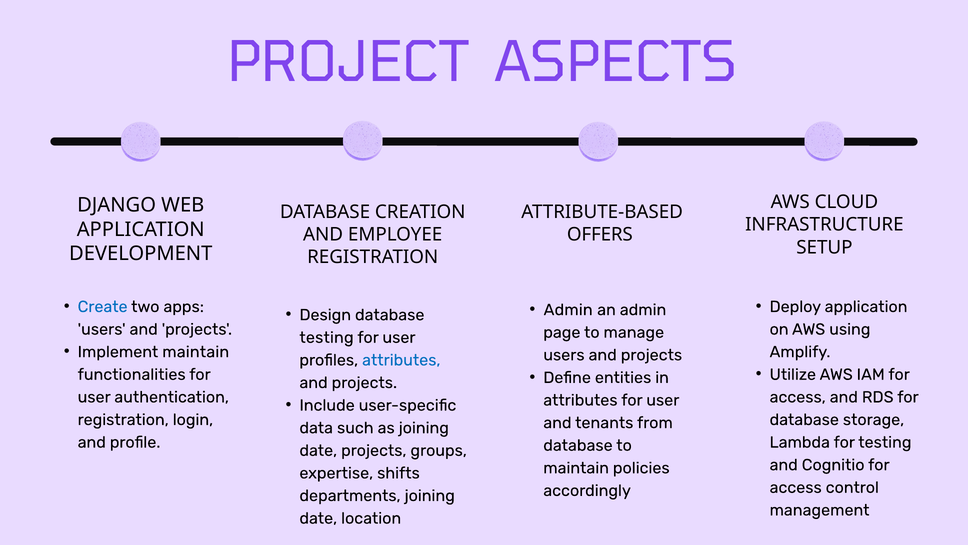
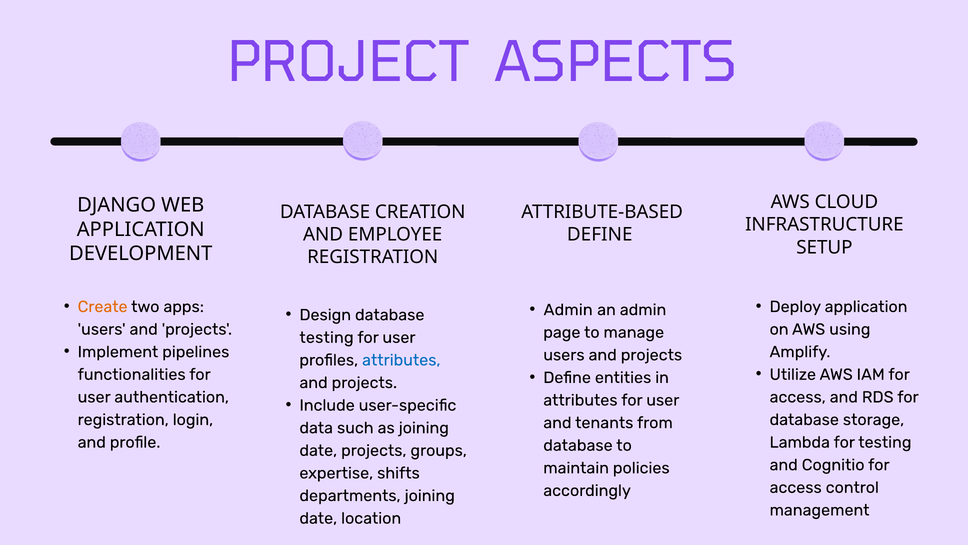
OFFERS at (600, 234): OFFERS -> DEFINE
Create colour: blue -> orange
Implement maintain: maintain -> pipelines
